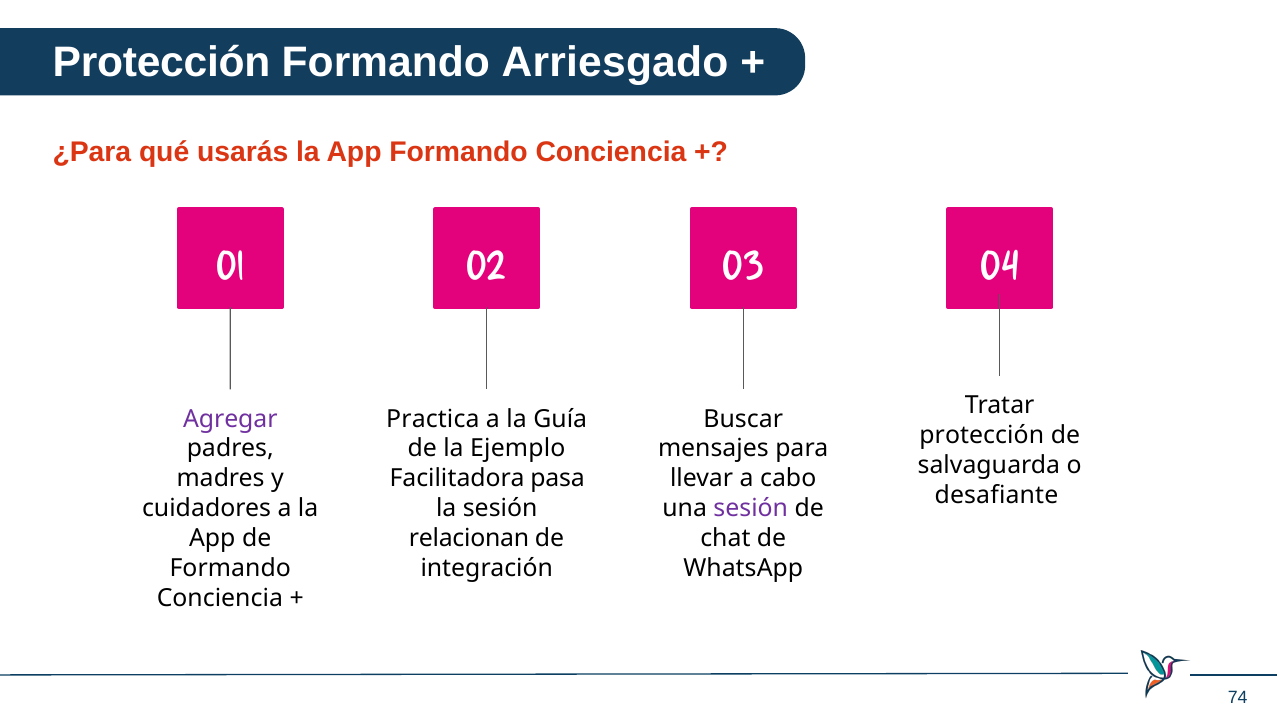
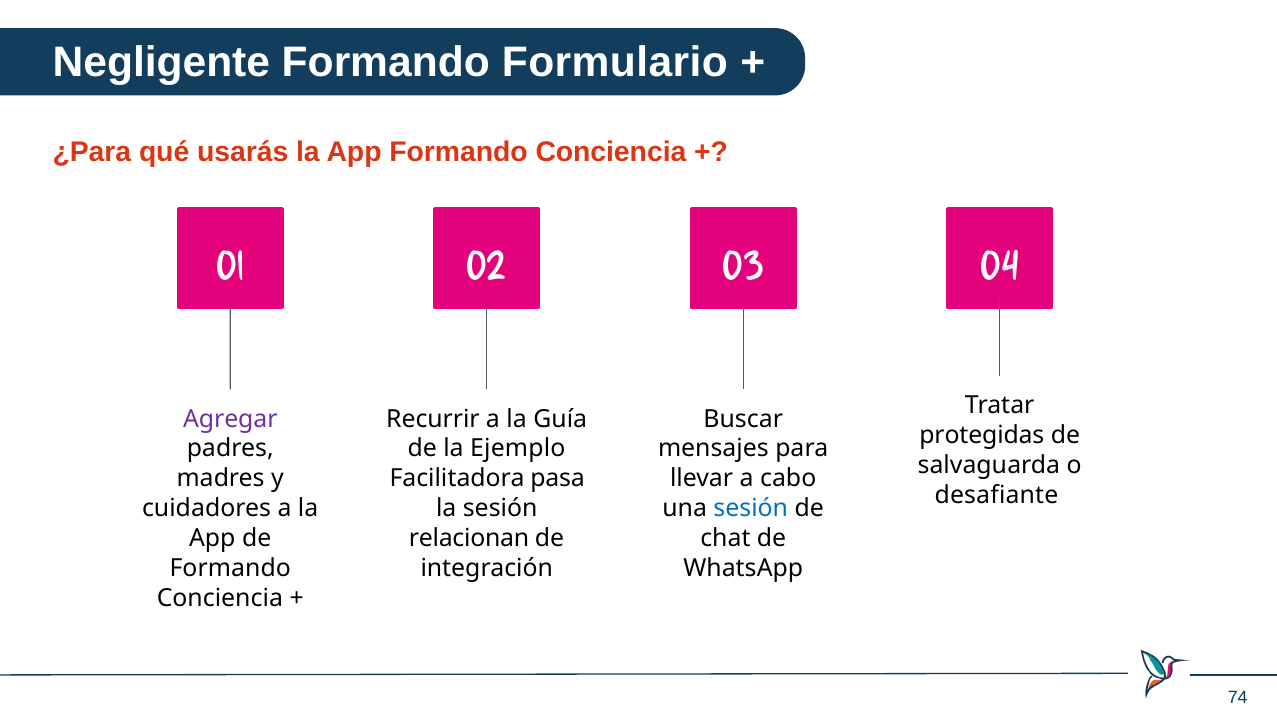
Protección at (162, 62): Protección -> Negligente
Arriesgado: Arriesgado -> Formulario
Practica: Practica -> Recurrir
protección at (982, 435): protección -> protegidas
sesión at (751, 508) colour: purple -> blue
